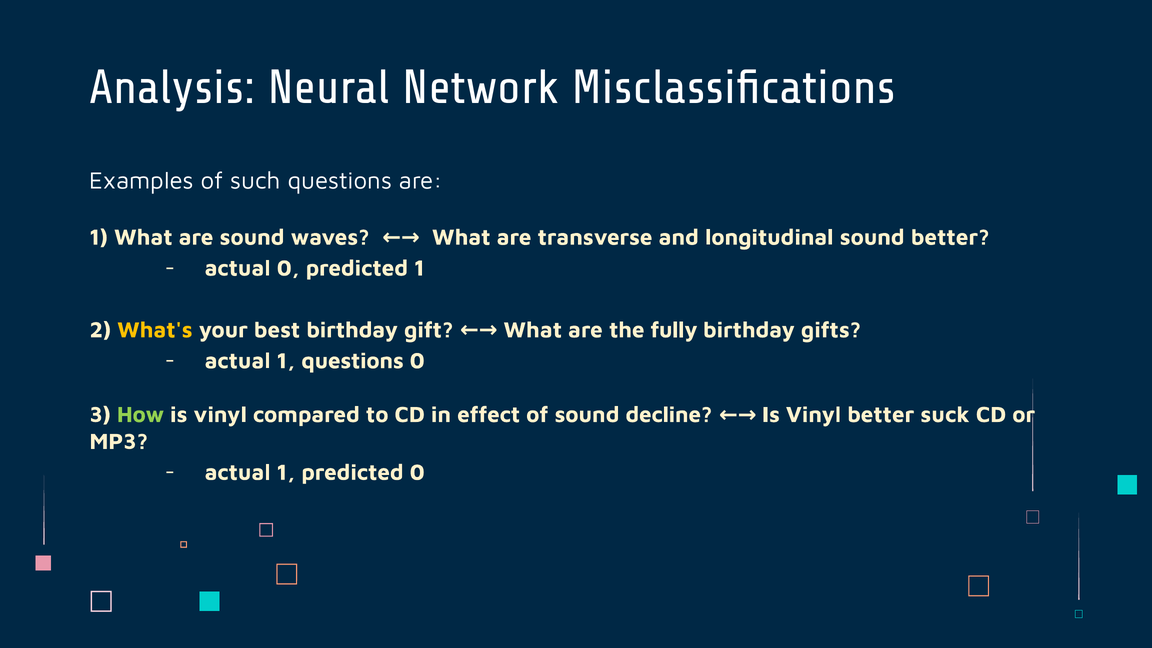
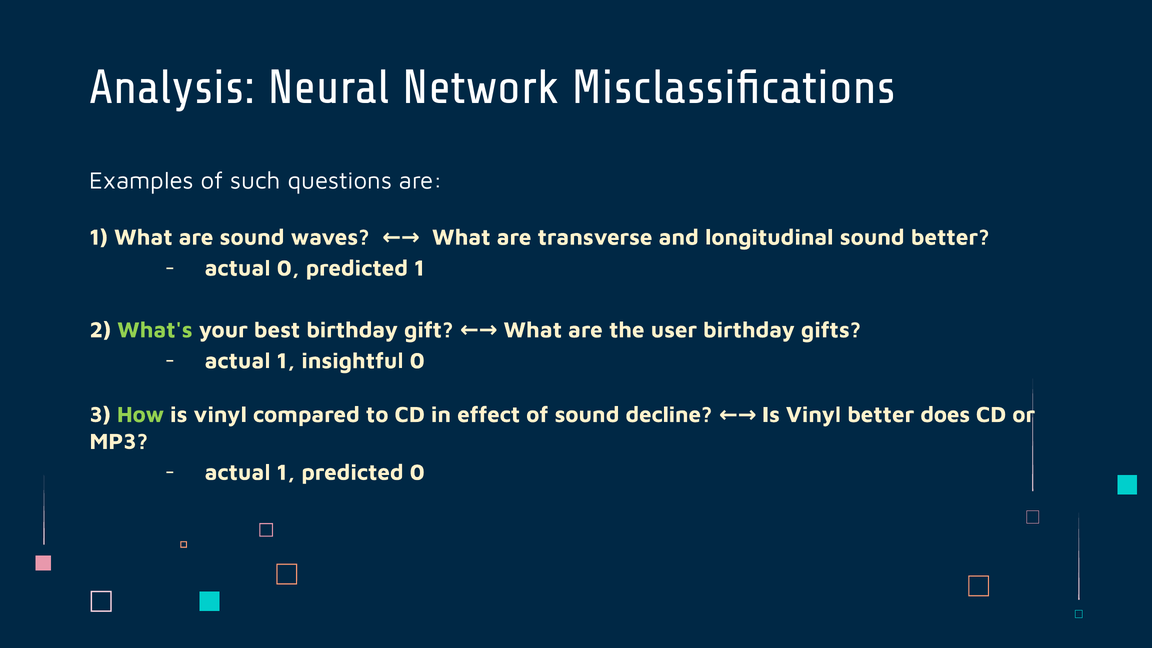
What's colour: yellow -> light green
fully: fully -> user
1 questions: questions -> insightful
suck: suck -> does
